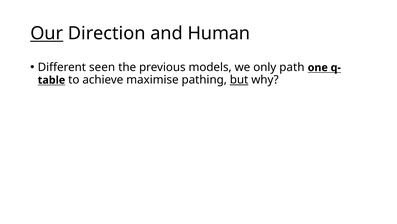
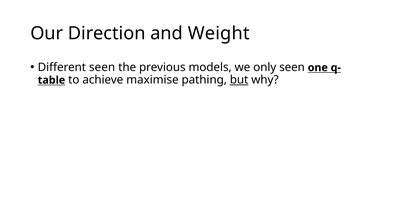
Our underline: present -> none
Human: Human -> Weight
only path: path -> seen
